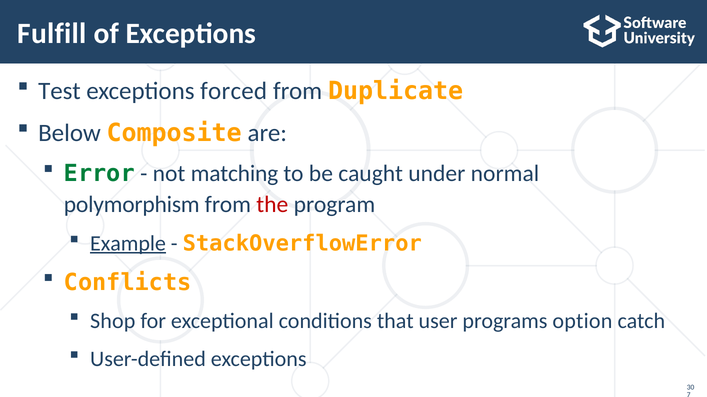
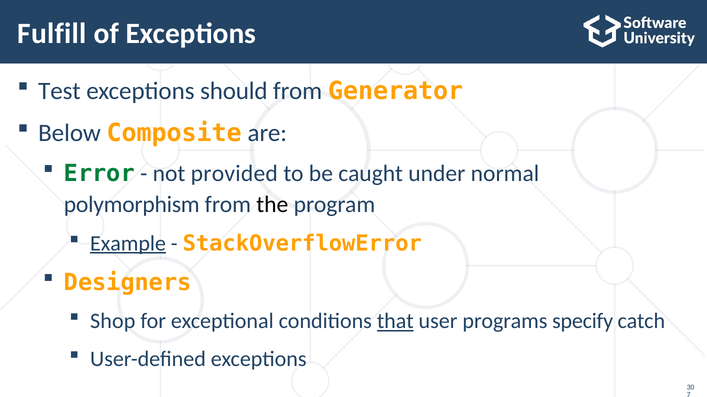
forced: forced -> should
Duplicate: Duplicate -> Generator
matching: matching -> provided
the colour: red -> black
Conflicts: Conflicts -> Designers
that underline: none -> present
option: option -> specify
